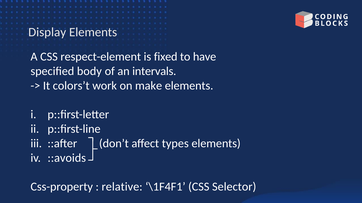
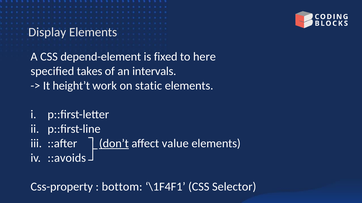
respect-element: respect-element -> depend-element
have: have -> here
body: body -> takes
colors’t: colors’t -> height’t
make: make -> static
don’t underline: none -> present
types: types -> value
relative: relative -> bottom
